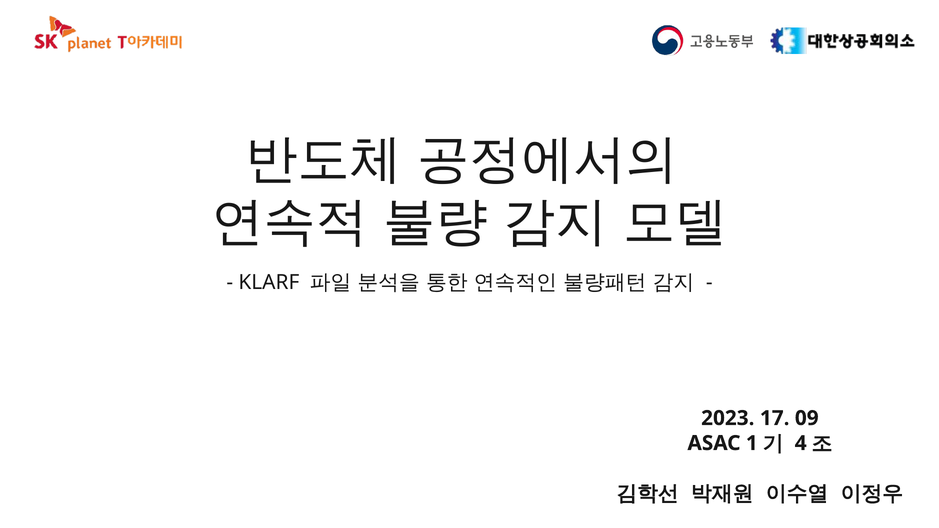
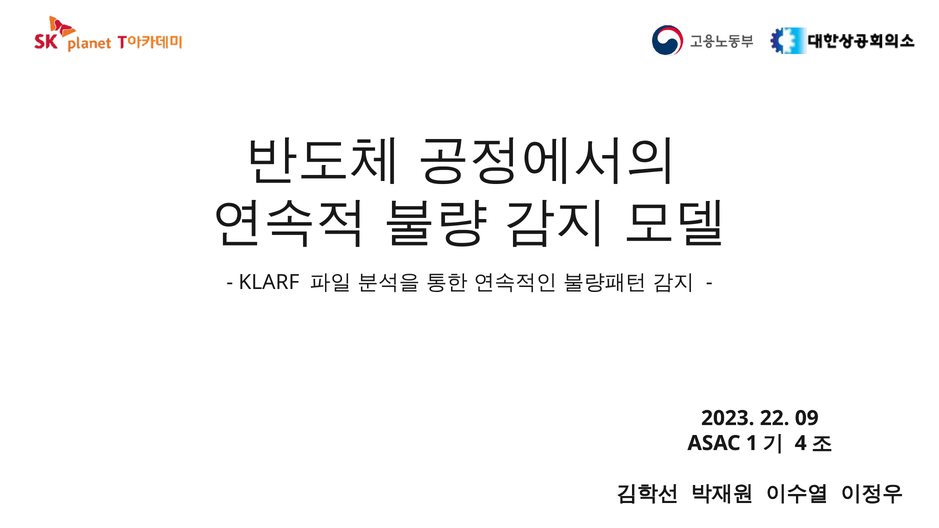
17: 17 -> 22
